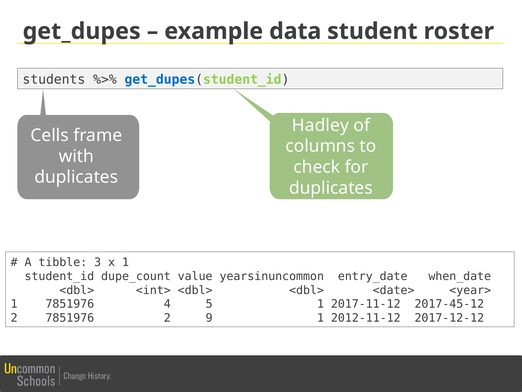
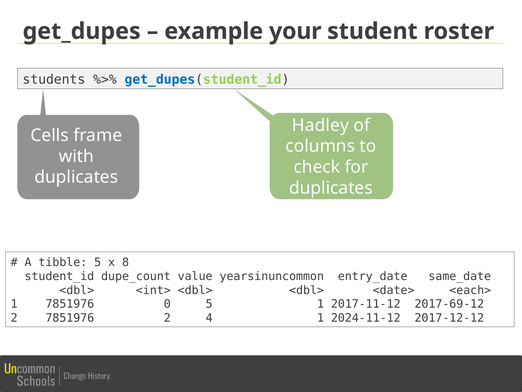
data: data -> your
tibble 3: 3 -> 5
x 1: 1 -> 8
when_date: when_date -> same_date
<year>: <year> -> <each>
4: 4 -> 0
2017-45-12: 2017-45-12 -> 2017-69-12
9: 9 -> 4
2012-11-12: 2012-11-12 -> 2024-11-12
